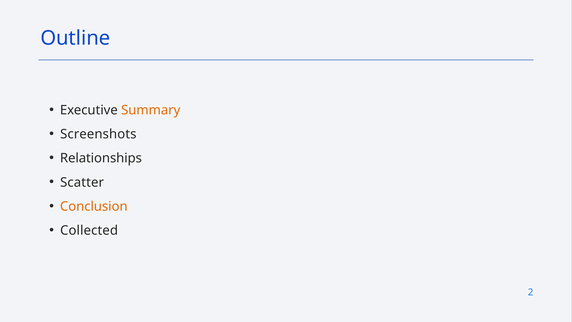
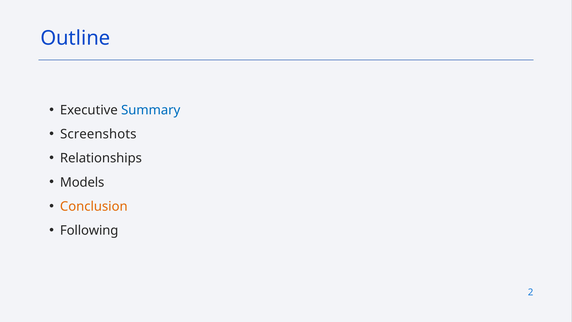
Summary colour: orange -> blue
Scatter: Scatter -> Models
Collected: Collected -> Following
